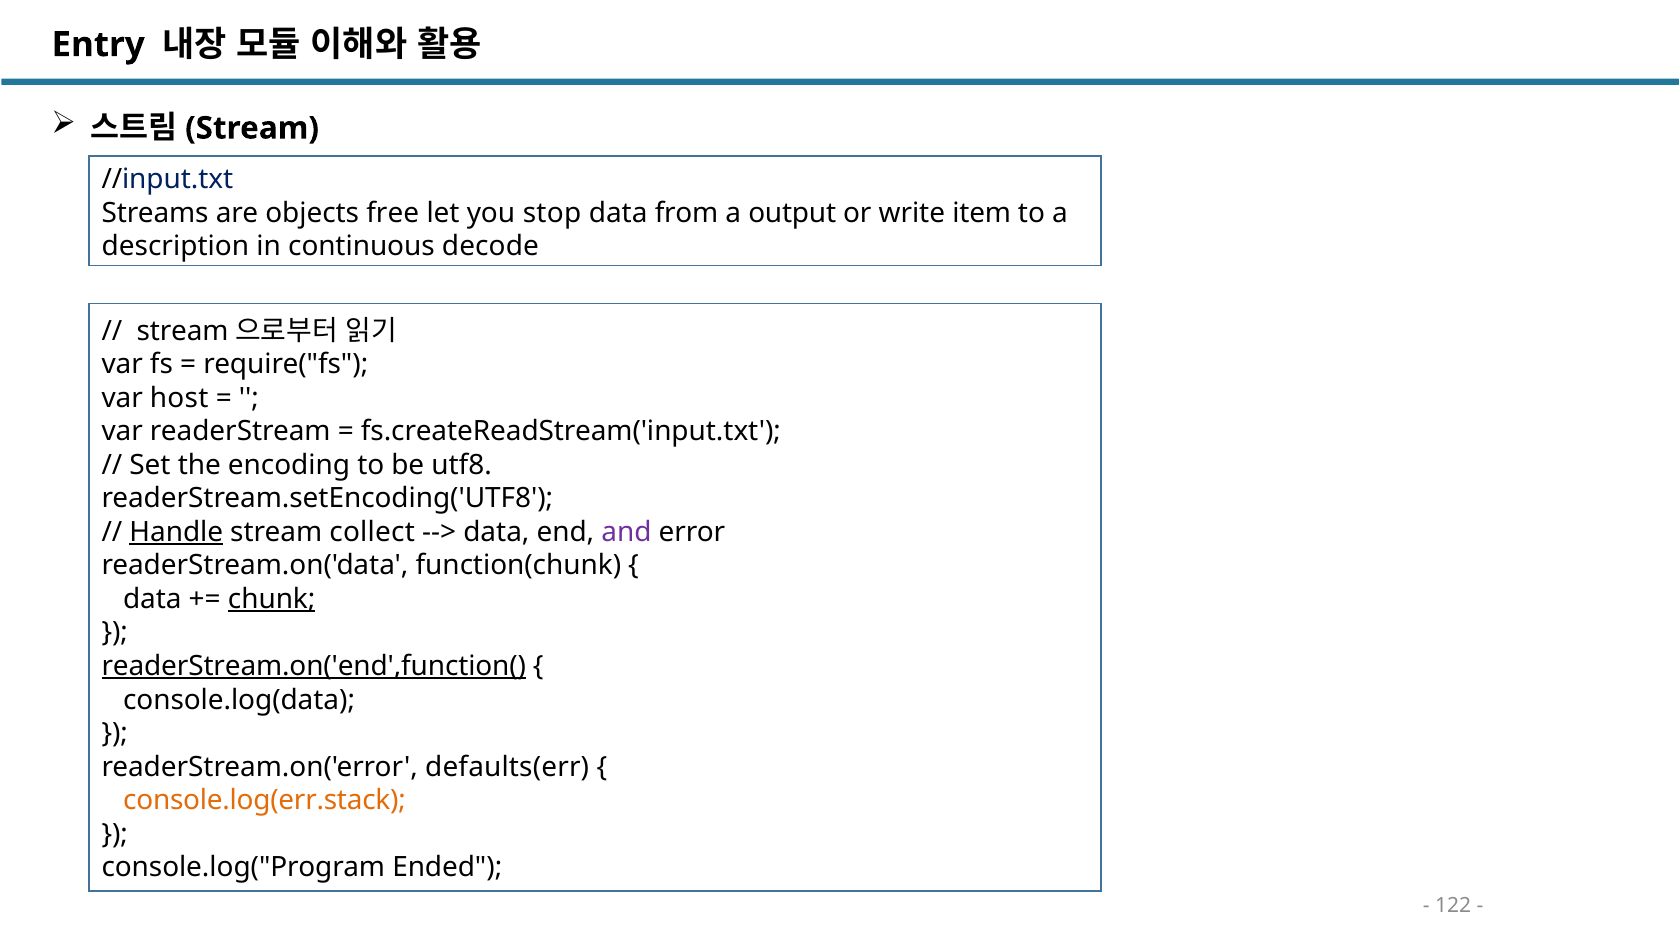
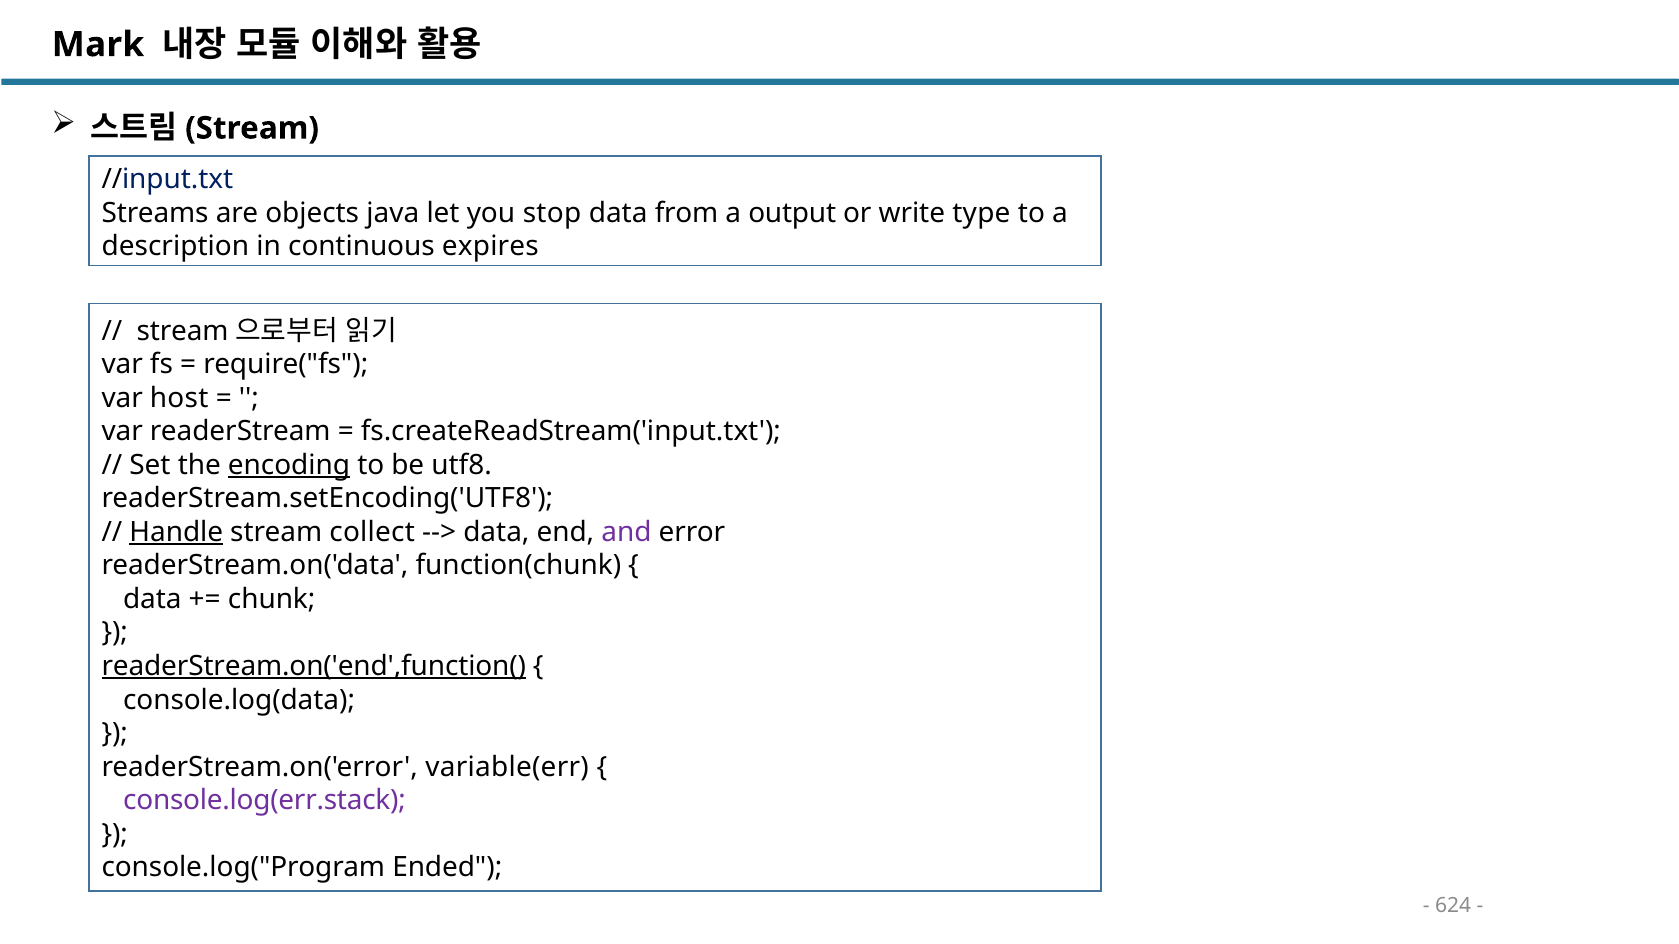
Entry: Entry -> Mark
free: free -> java
item: item -> type
decode: decode -> expires
encoding underline: none -> present
chunk underline: present -> none
defaults(err: defaults(err -> variable(err
console.log(err.stack colour: orange -> purple
122: 122 -> 624
